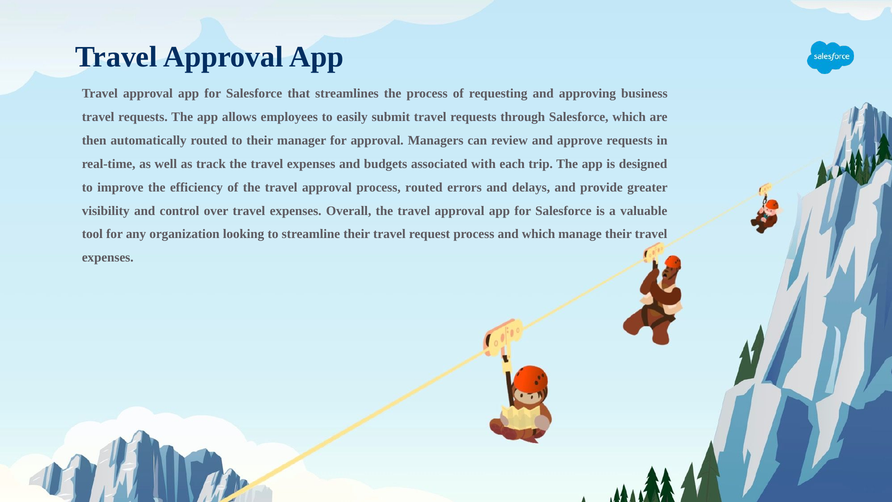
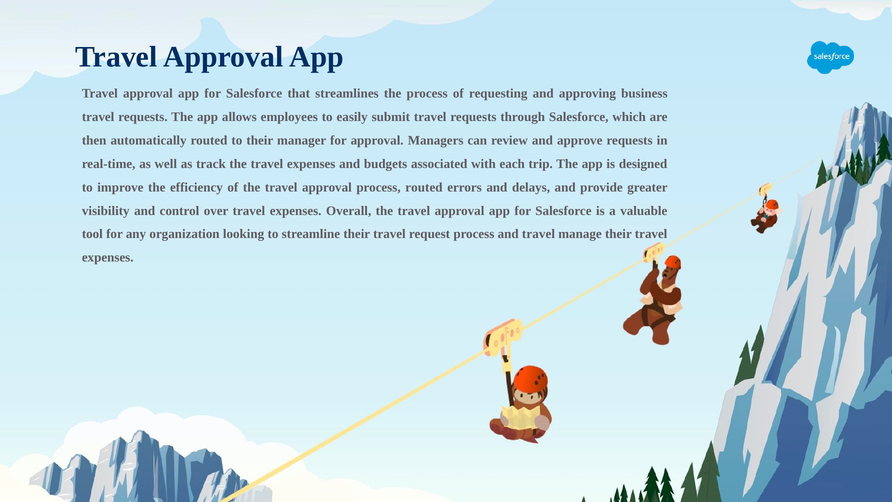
and which: which -> travel
